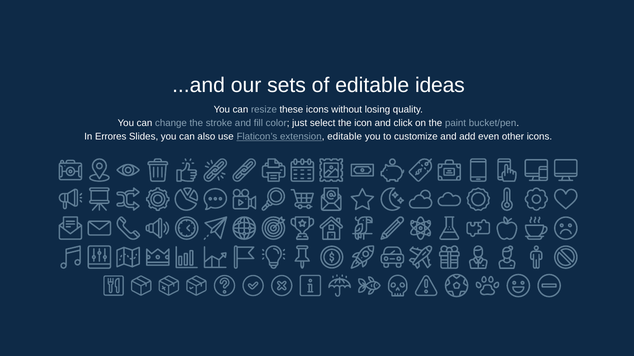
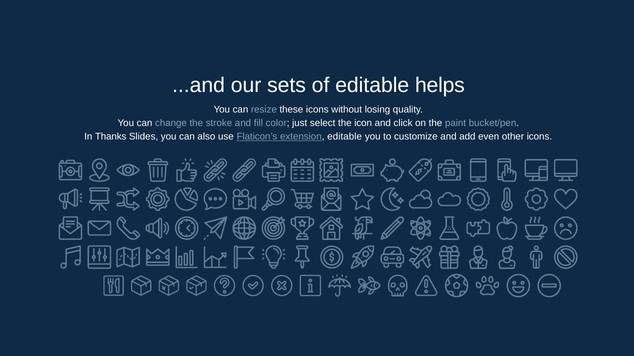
ideas: ideas -> helps
Errores: Errores -> Thanks
